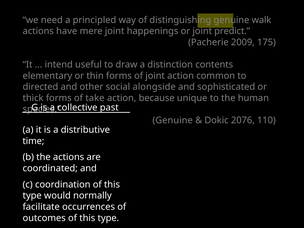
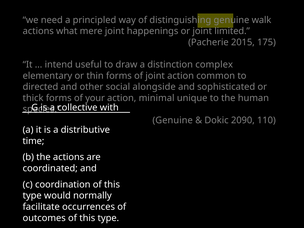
have: have -> what
predict: predict -> limited
2009: 2009 -> 2015
contents: contents -> complex
take: take -> your
because: because -> minimal
past: past -> with
2076: 2076 -> 2090
